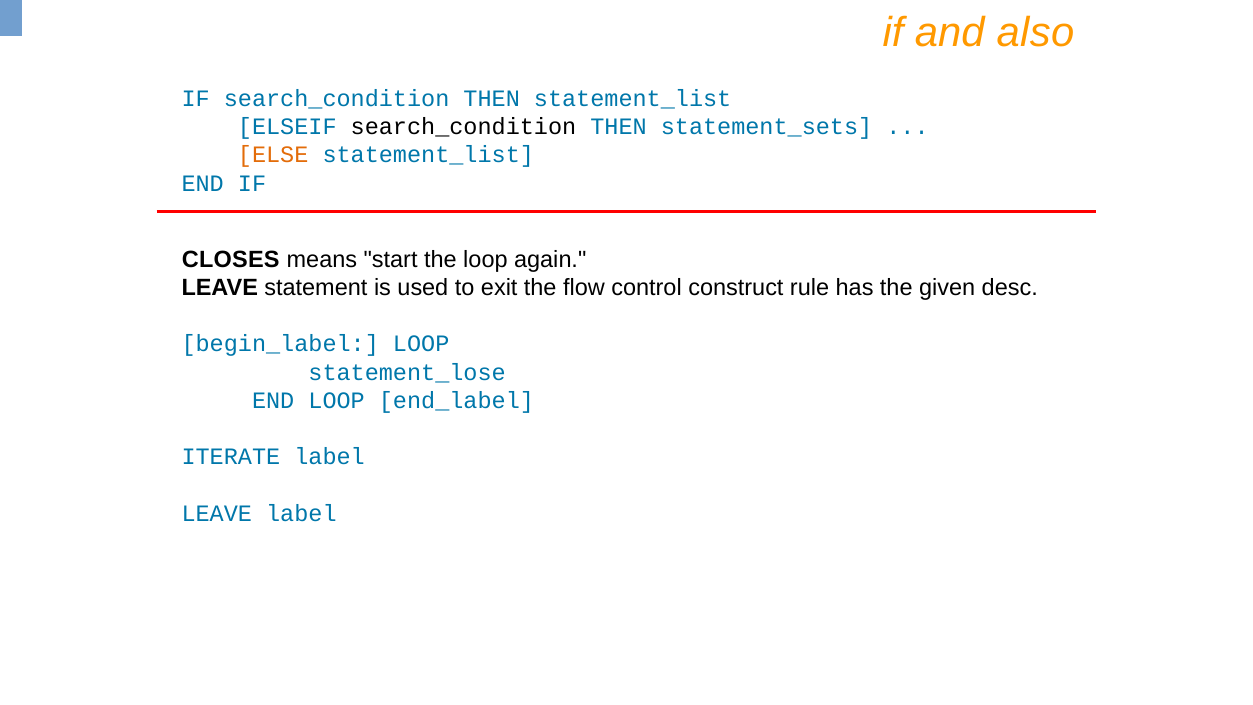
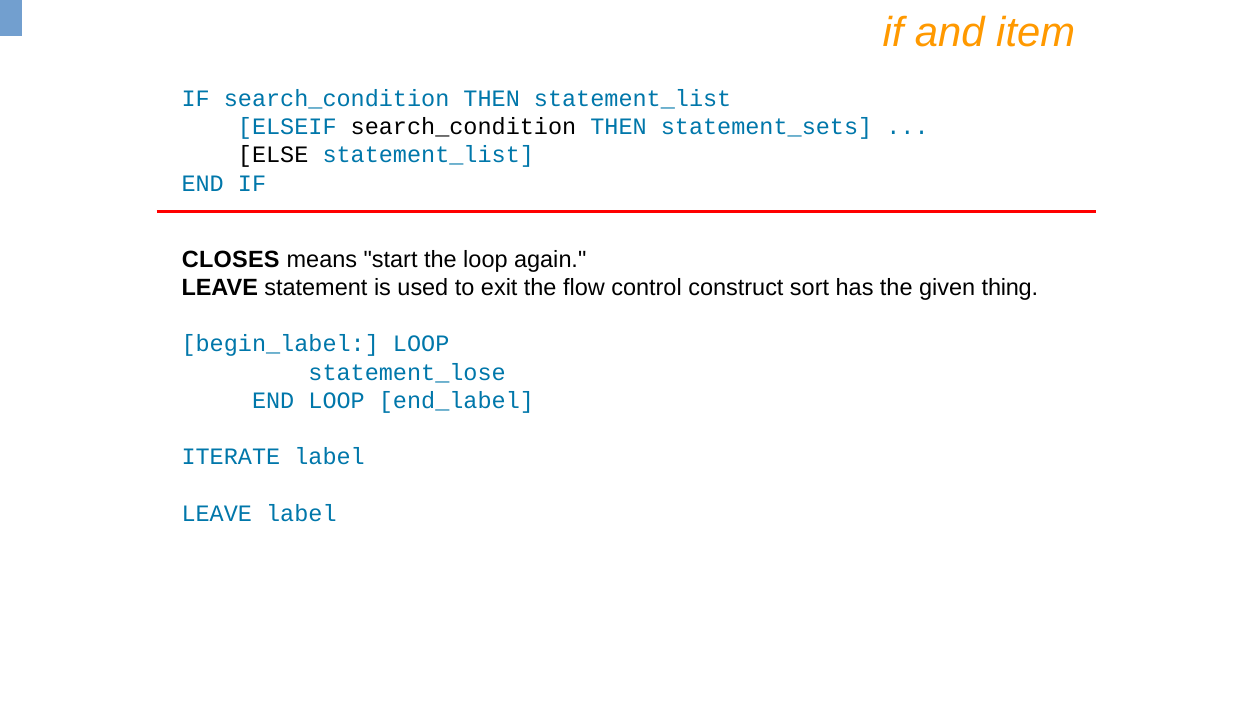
also: also -> item
ELSE colour: orange -> black
rule: rule -> sort
desc: desc -> thing
